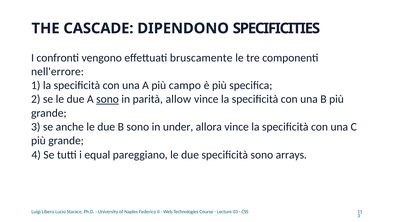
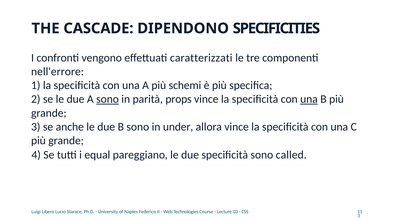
bruscamente: bruscamente -> caratterizzati
campo: campo -> schemi
allow: allow -> props
una at (309, 99) underline: none -> present
arrays: arrays -> called
